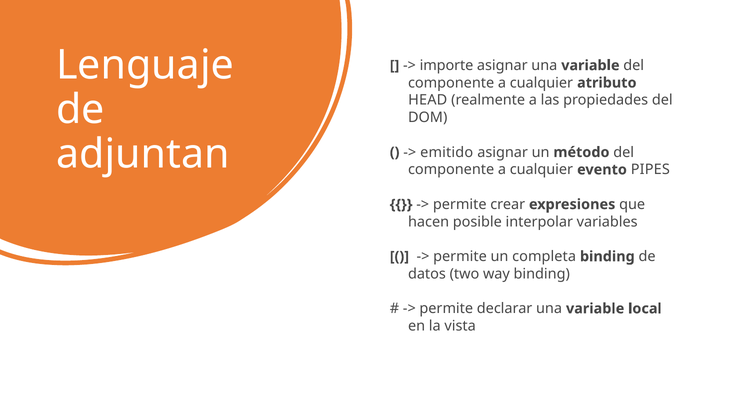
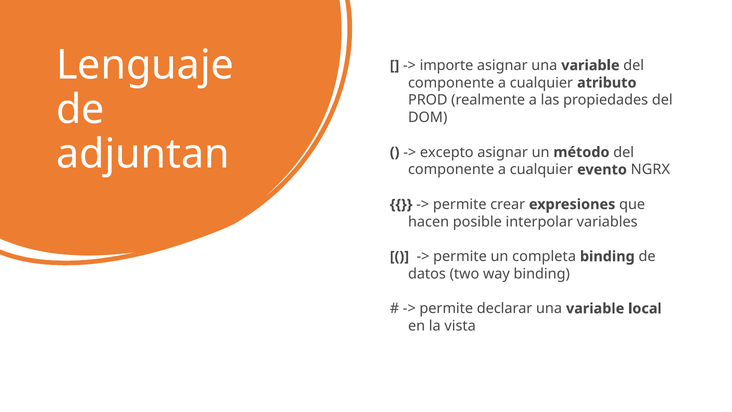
HEAD: HEAD -> PROD
emitido: emitido -> excepto
PIPES: PIPES -> NGRX
